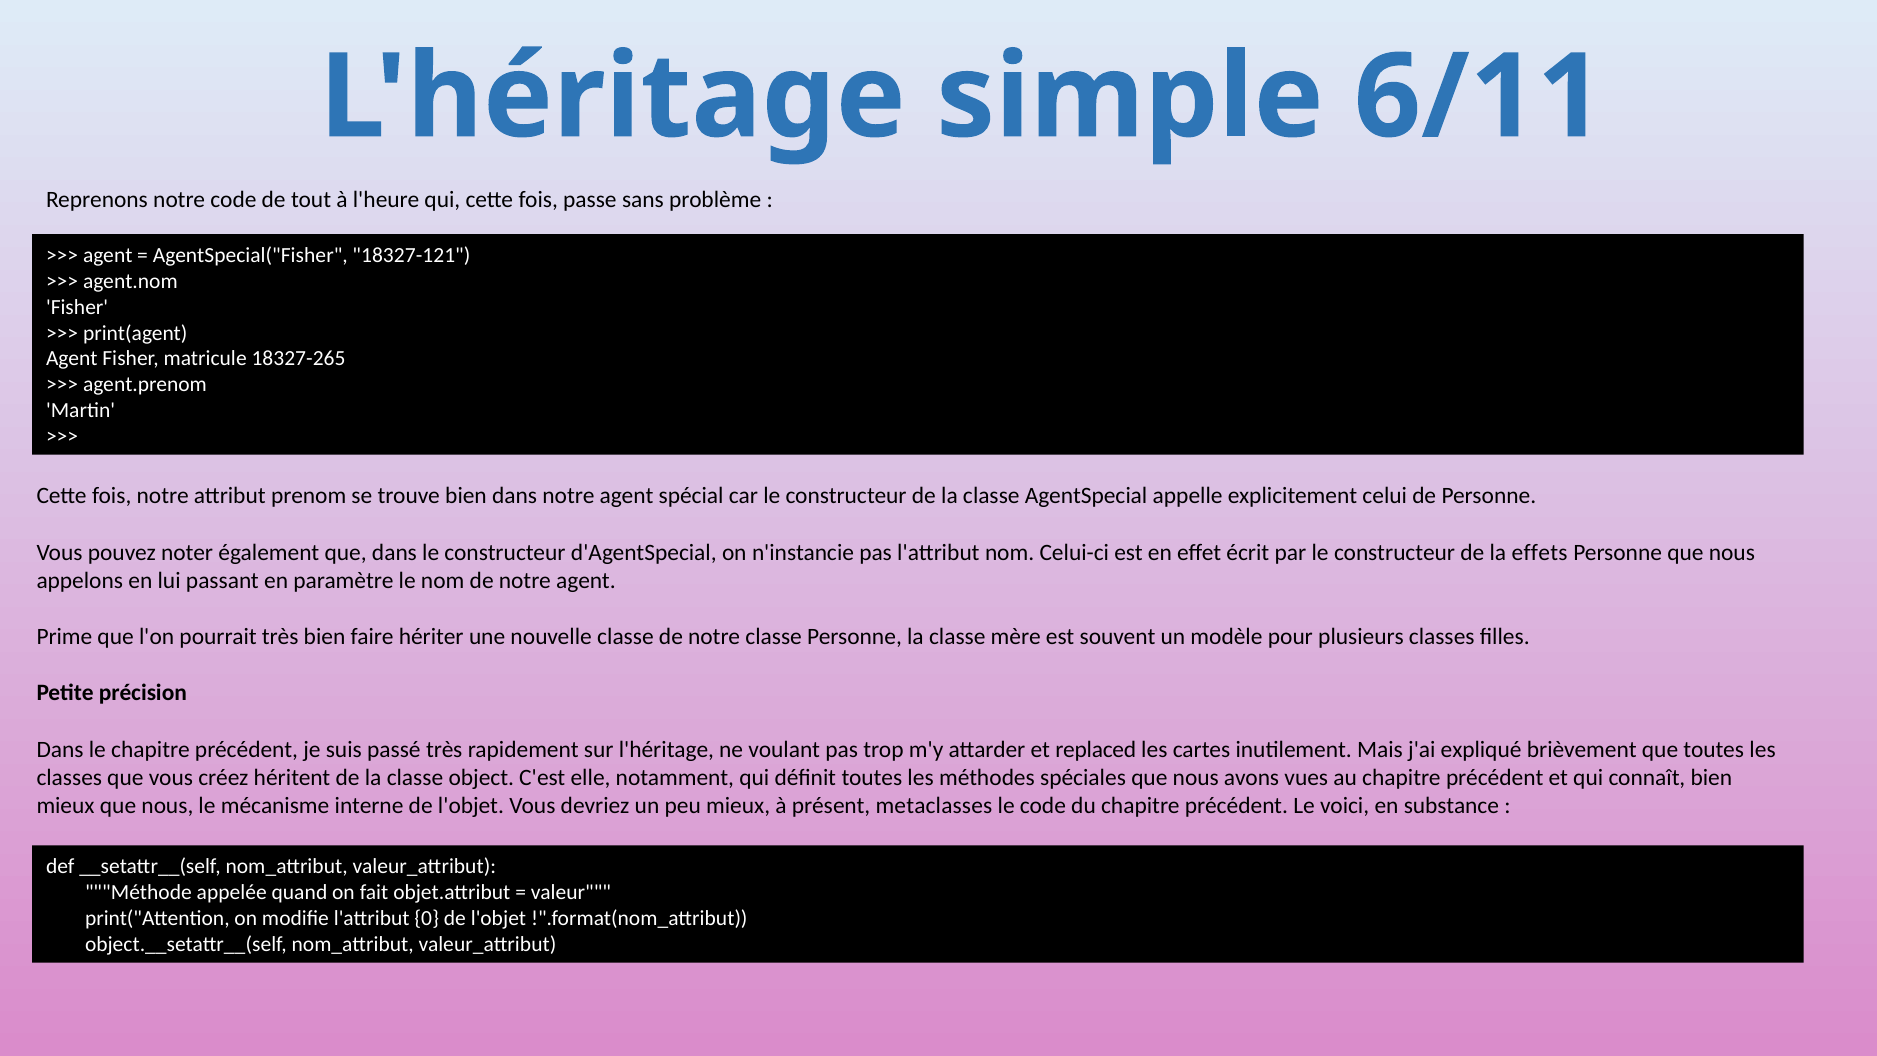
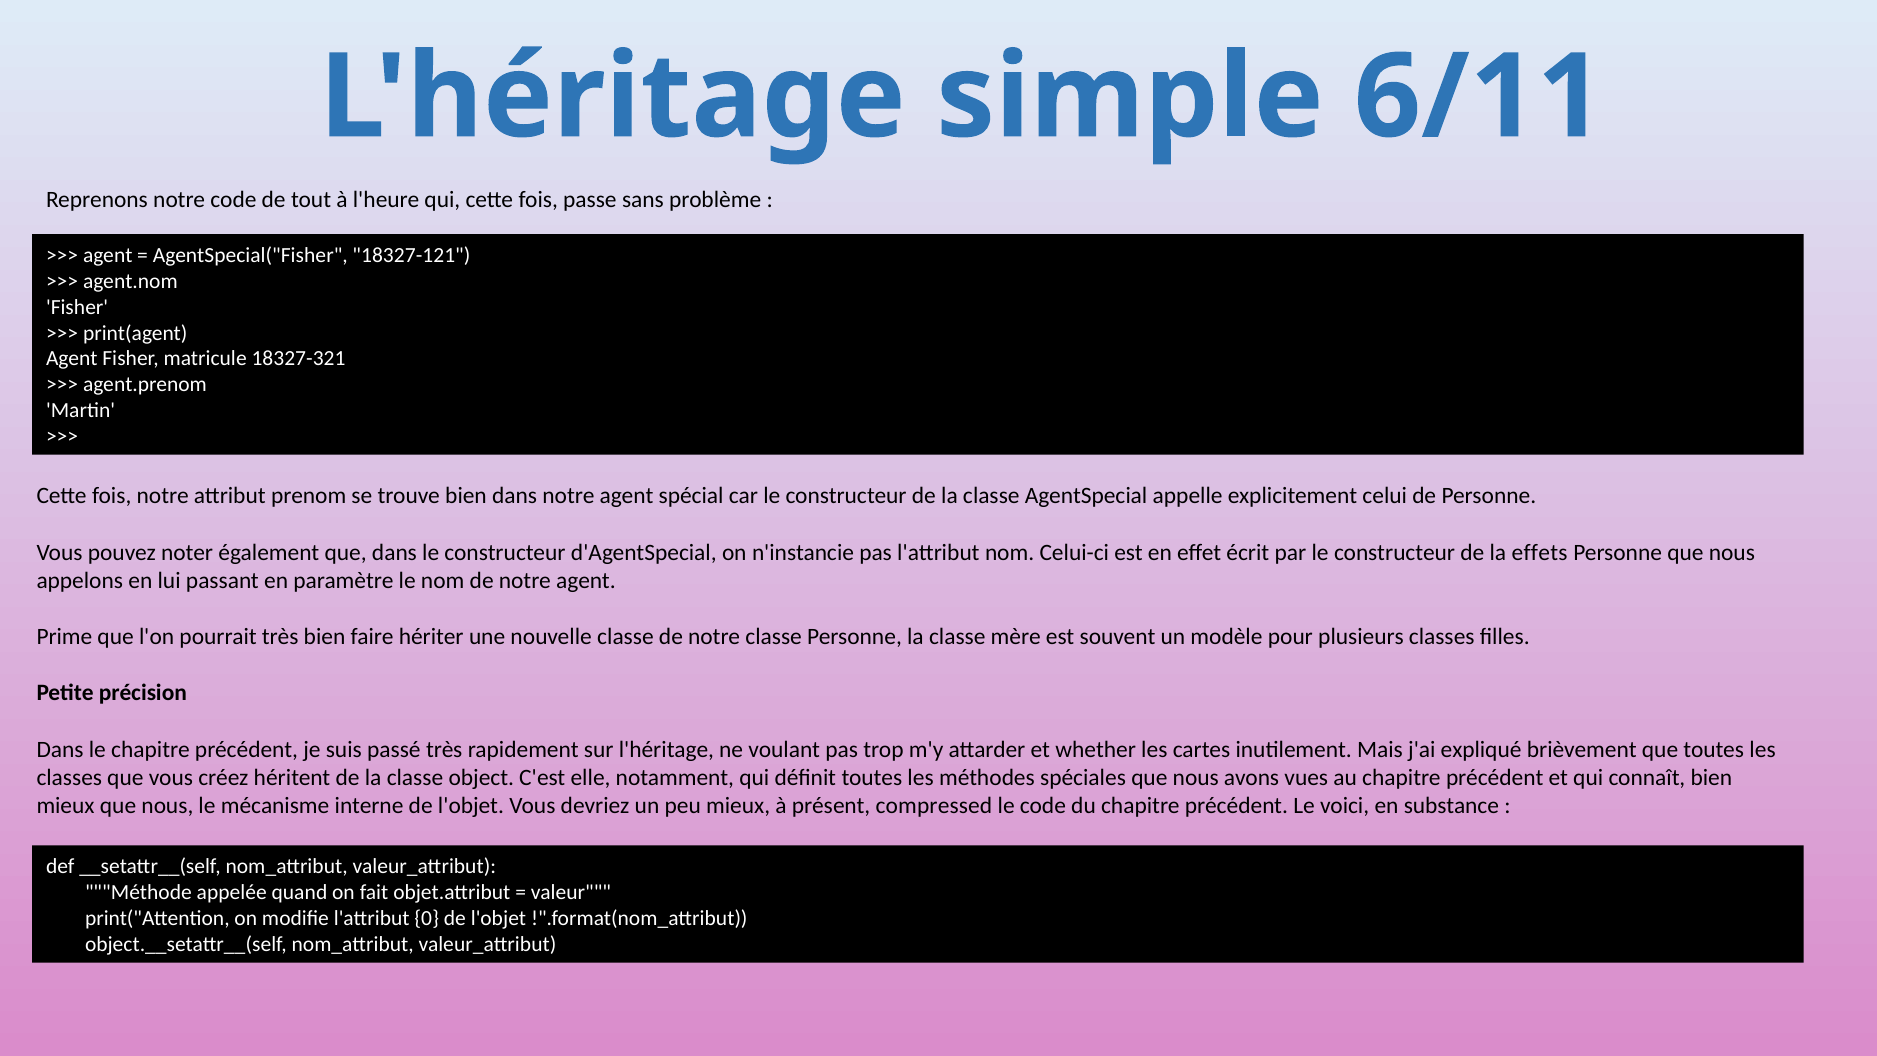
18327-265: 18327-265 -> 18327-321
replaced: replaced -> whether
metaclasses: metaclasses -> compressed
